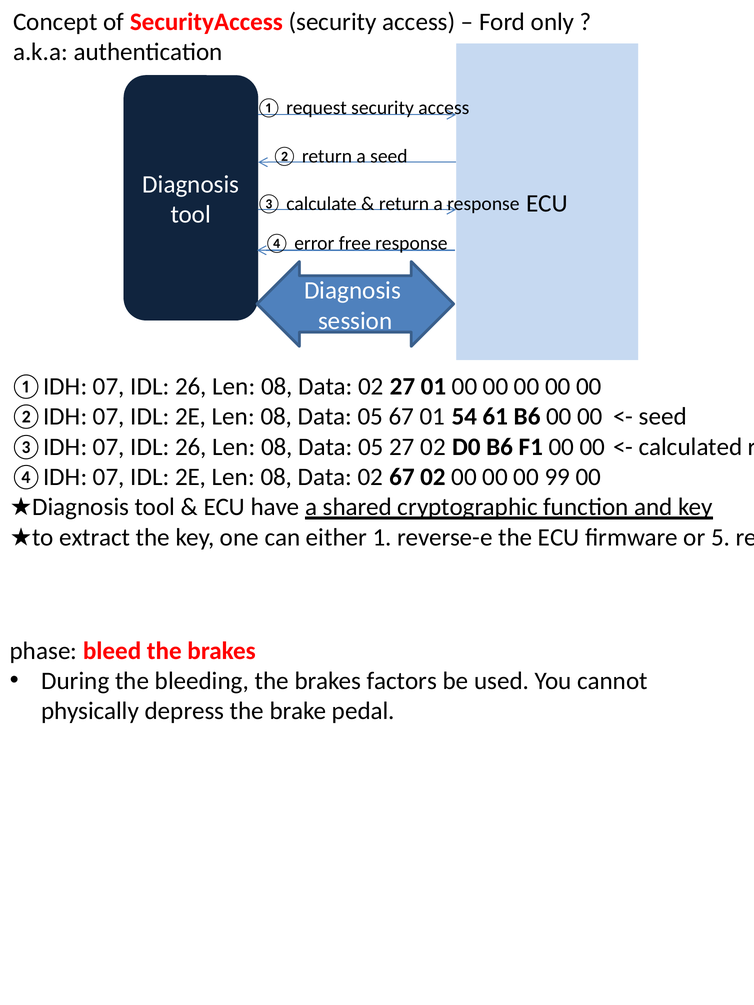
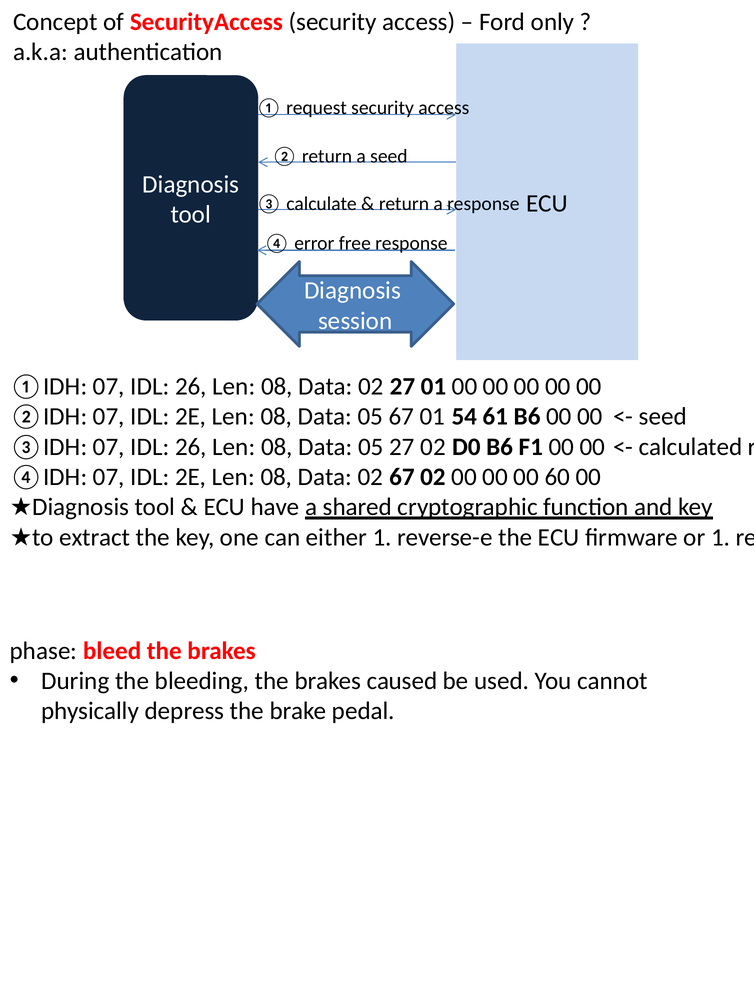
99: 99 -> 60
or 5: 5 -> 1
factors: factors -> caused
